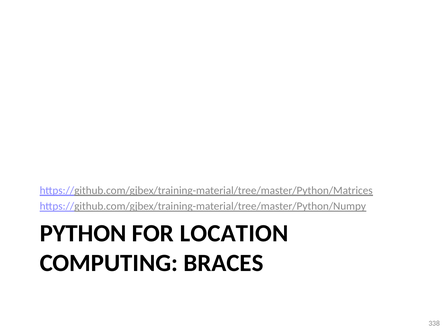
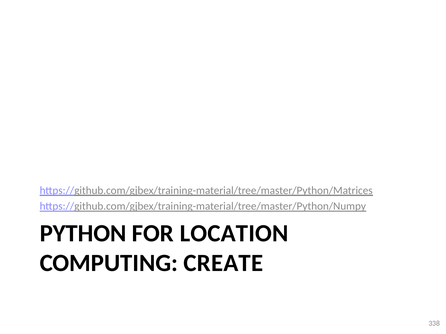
BRACES: BRACES -> CREATE
